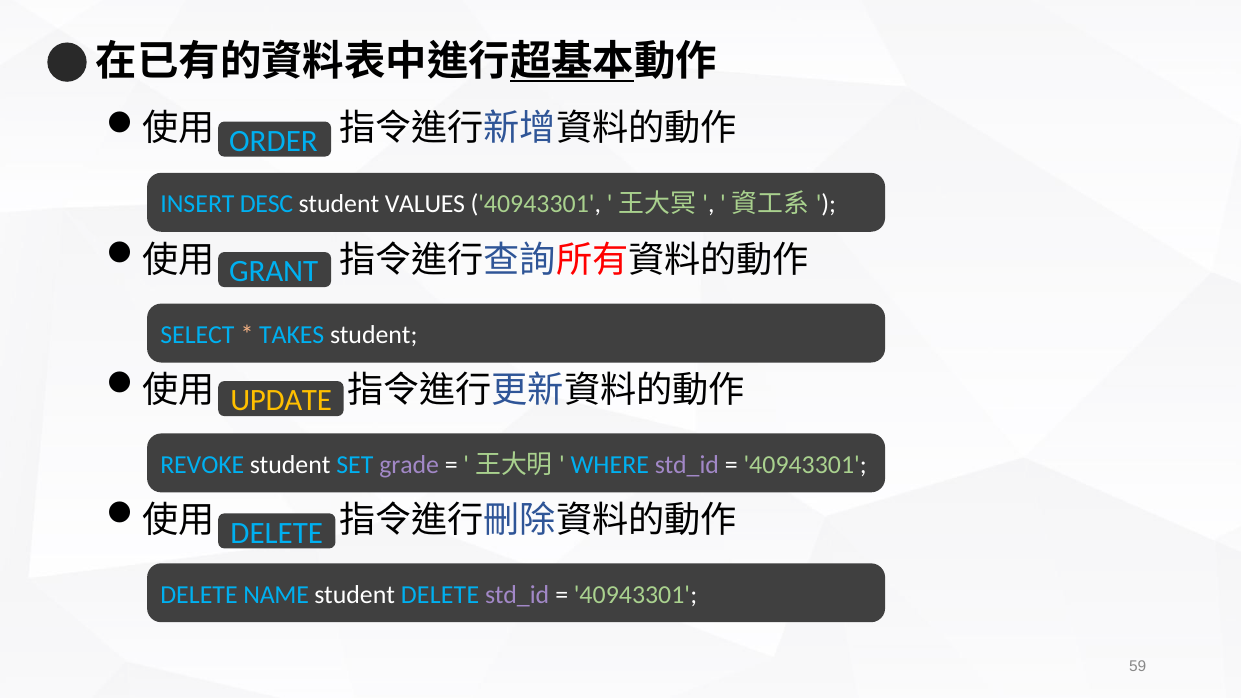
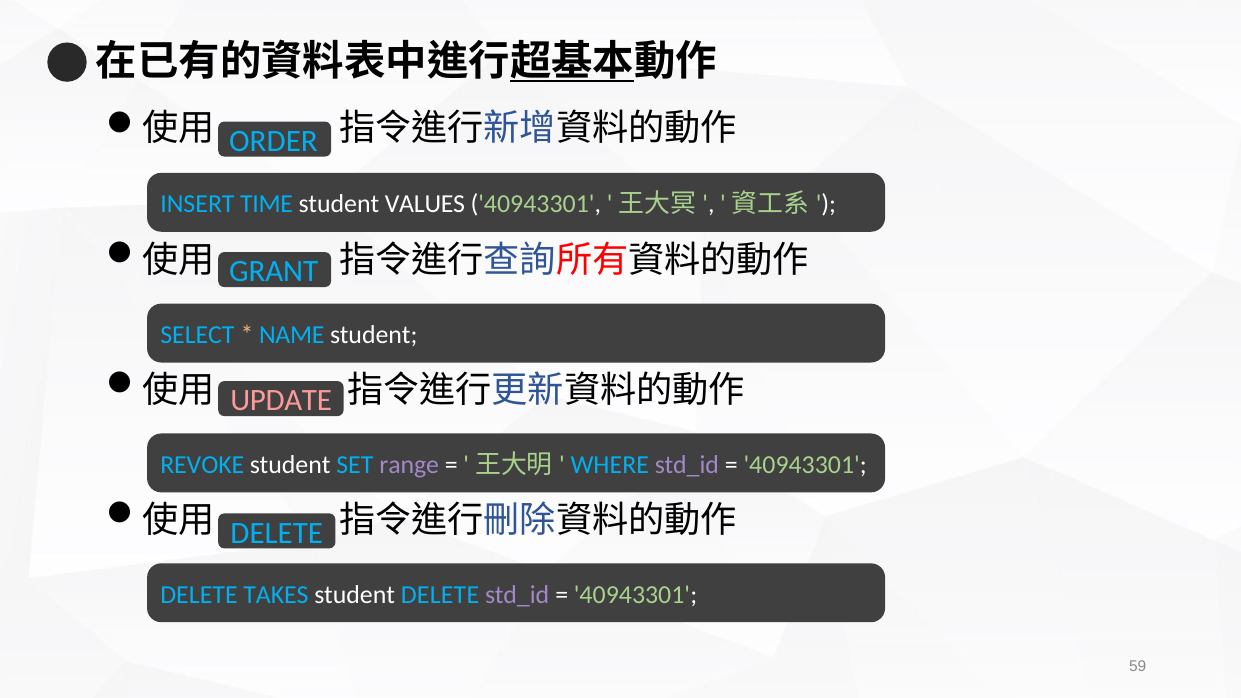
DESC: DESC -> TIME
TAKES: TAKES -> NAME
UPDATE colour: yellow -> pink
grade: grade -> range
NAME: NAME -> TAKES
